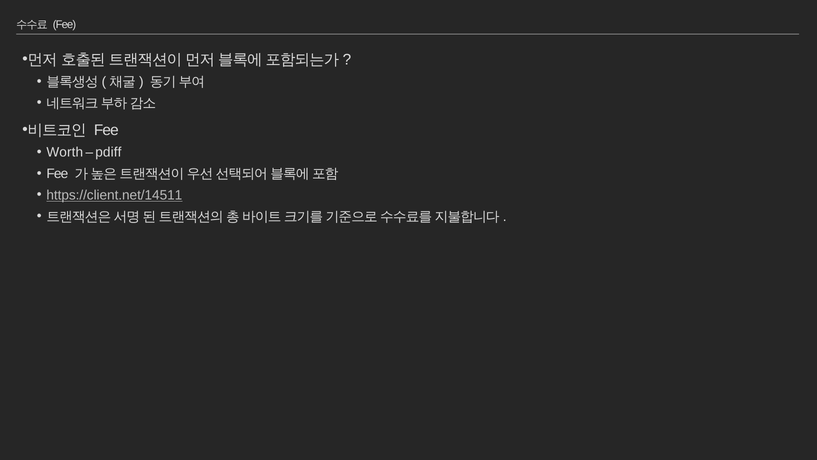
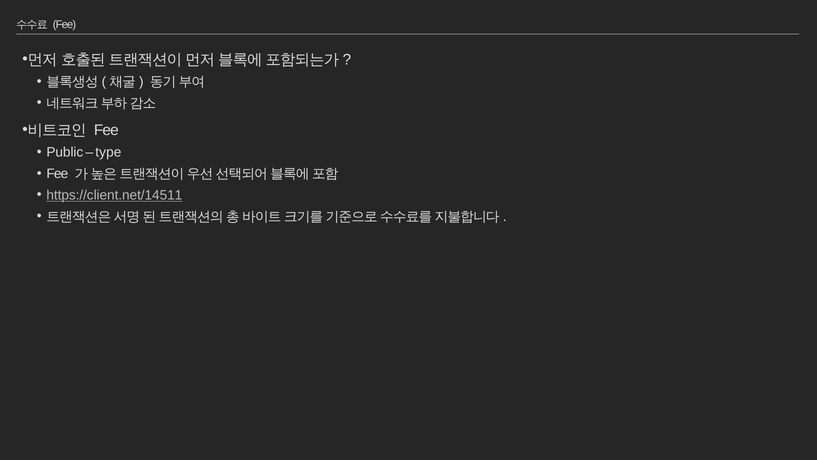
Worth: Worth -> Public
pdiff: pdiff -> type
